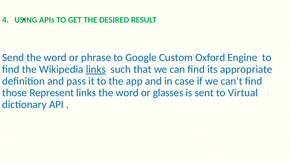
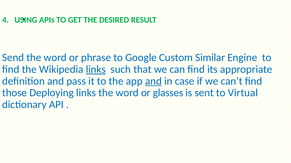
Oxford: Oxford -> Similar
and at (153, 81) underline: none -> present
Represent: Represent -> Deploying
